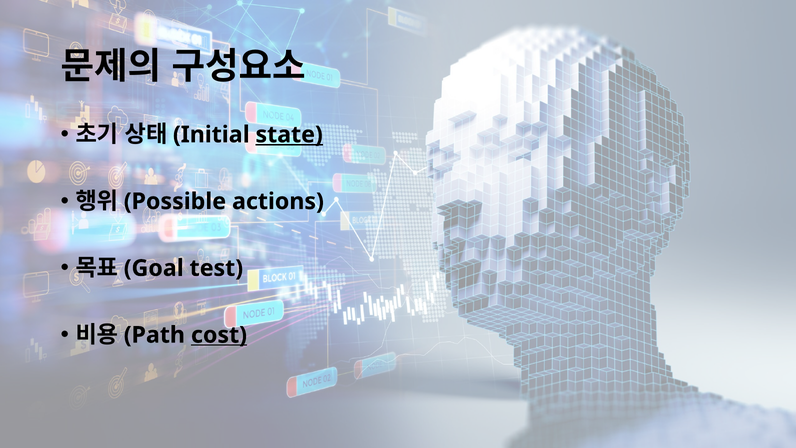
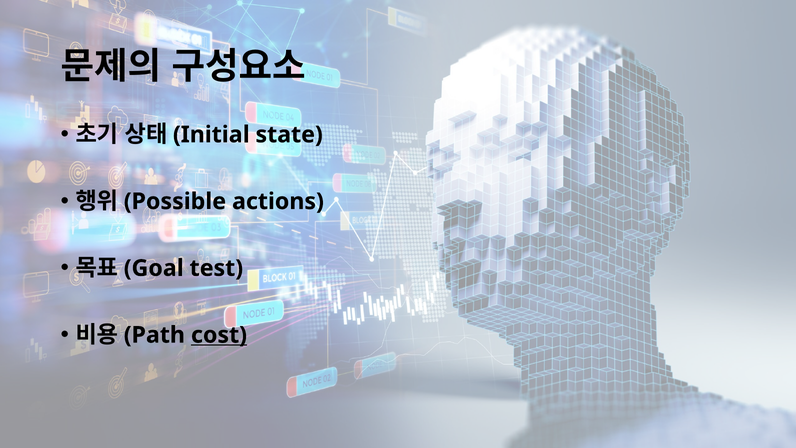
state underline: present -> none
